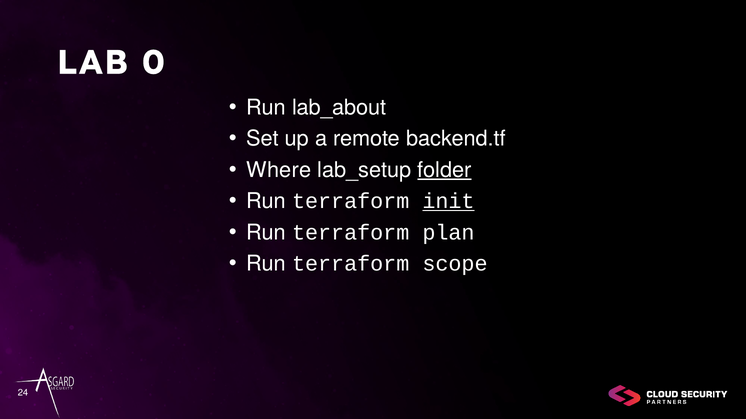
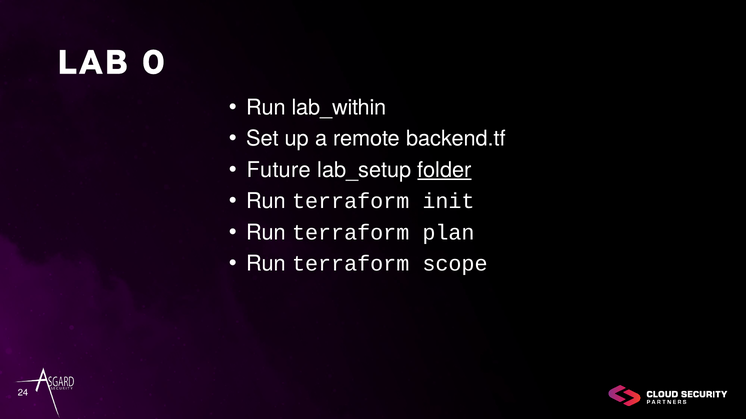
lab_about: lab_about -> lab_within
Where: Where -> Future
init underline: present -> none
